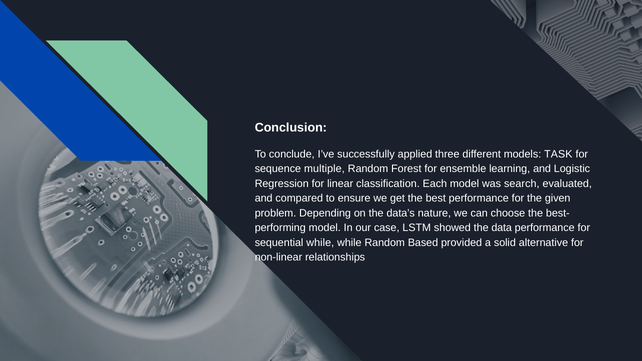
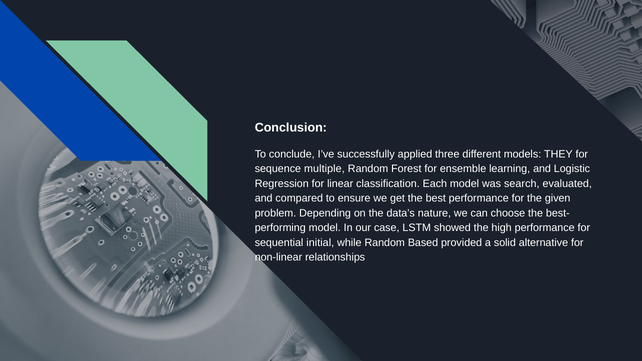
TASK: TASK -> THEY
data: data -> high
sequential while: while -> initial
